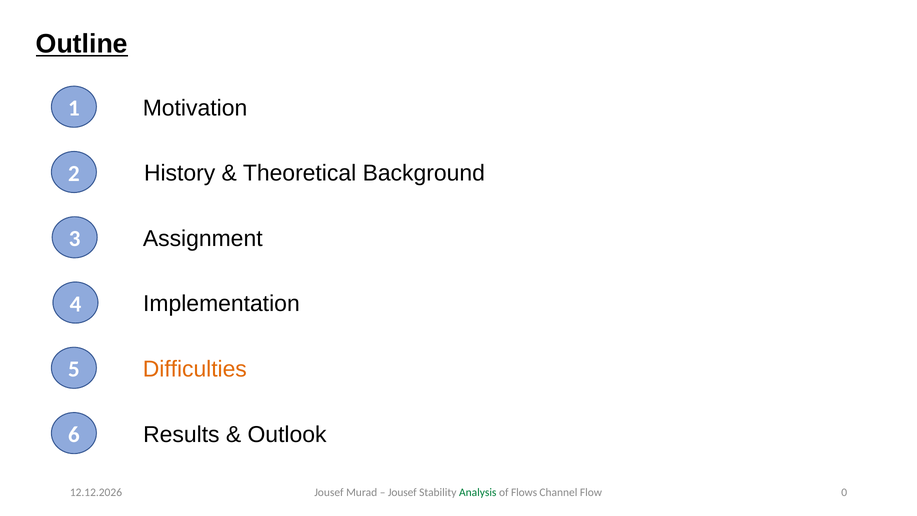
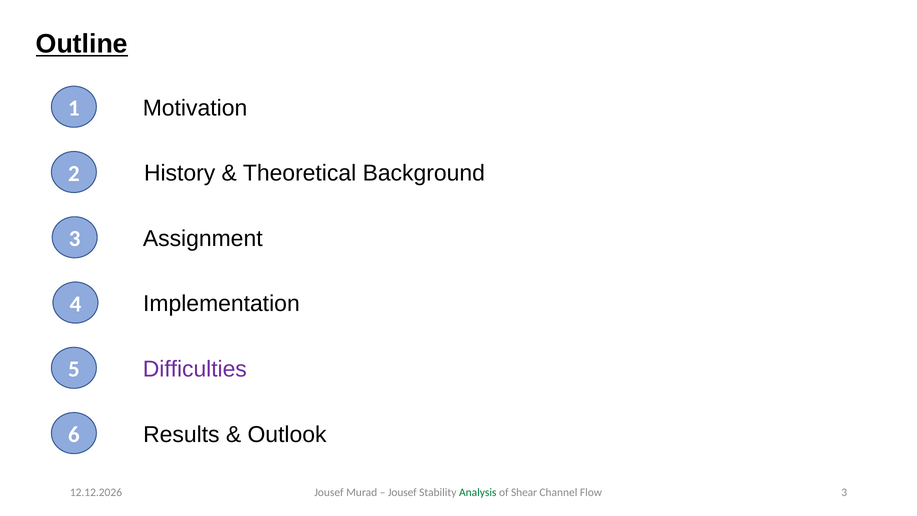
Difficulties colour: orange -> purple
Flows: Flows -> Shear
Flow 0: 0 -> 3
